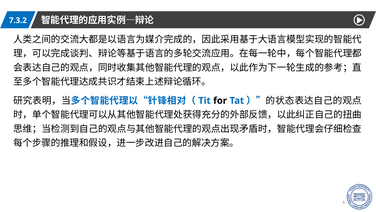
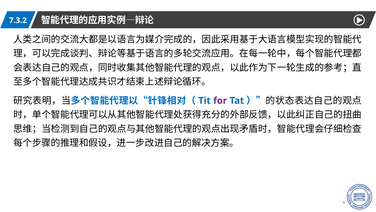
for colour: black -> purple
